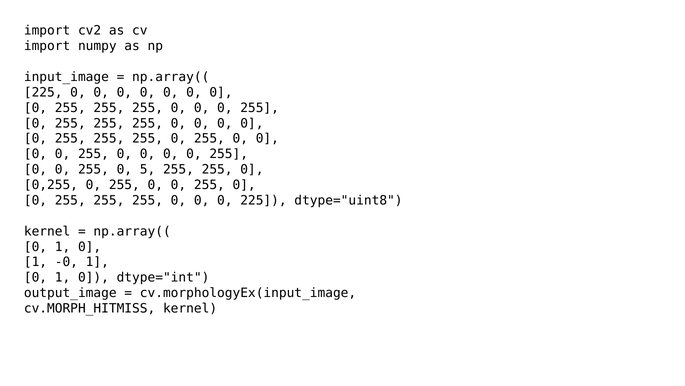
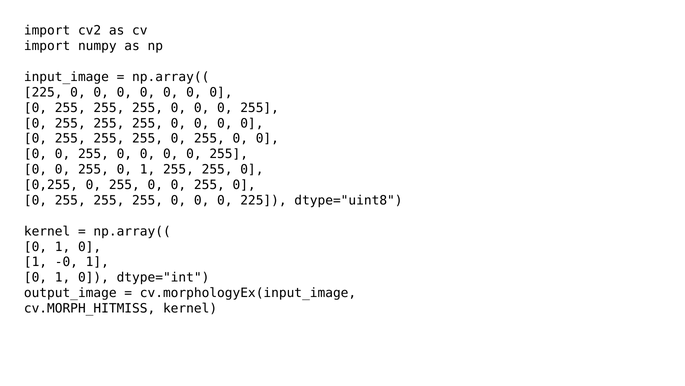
255 0 5: 5 -> 1
